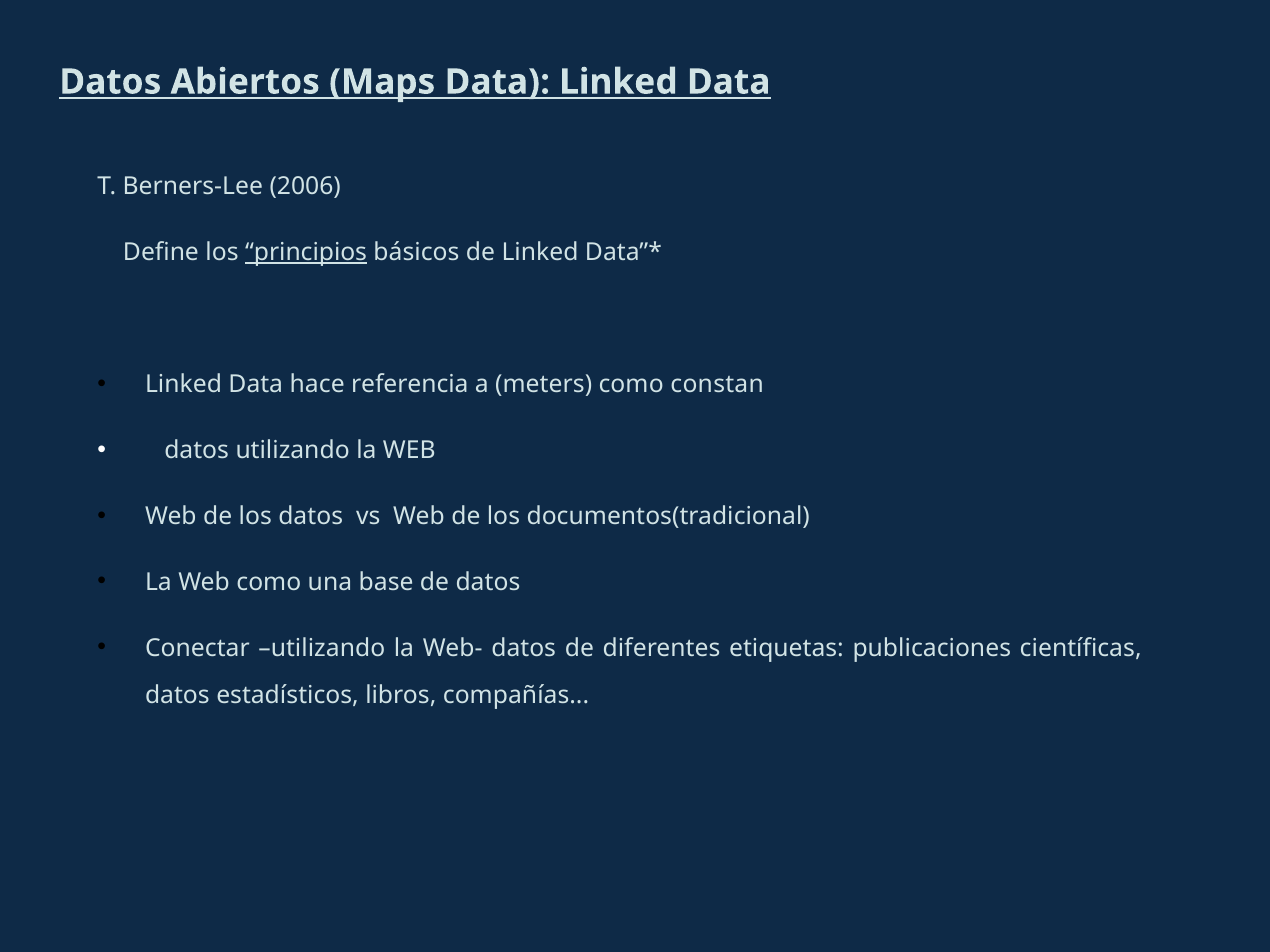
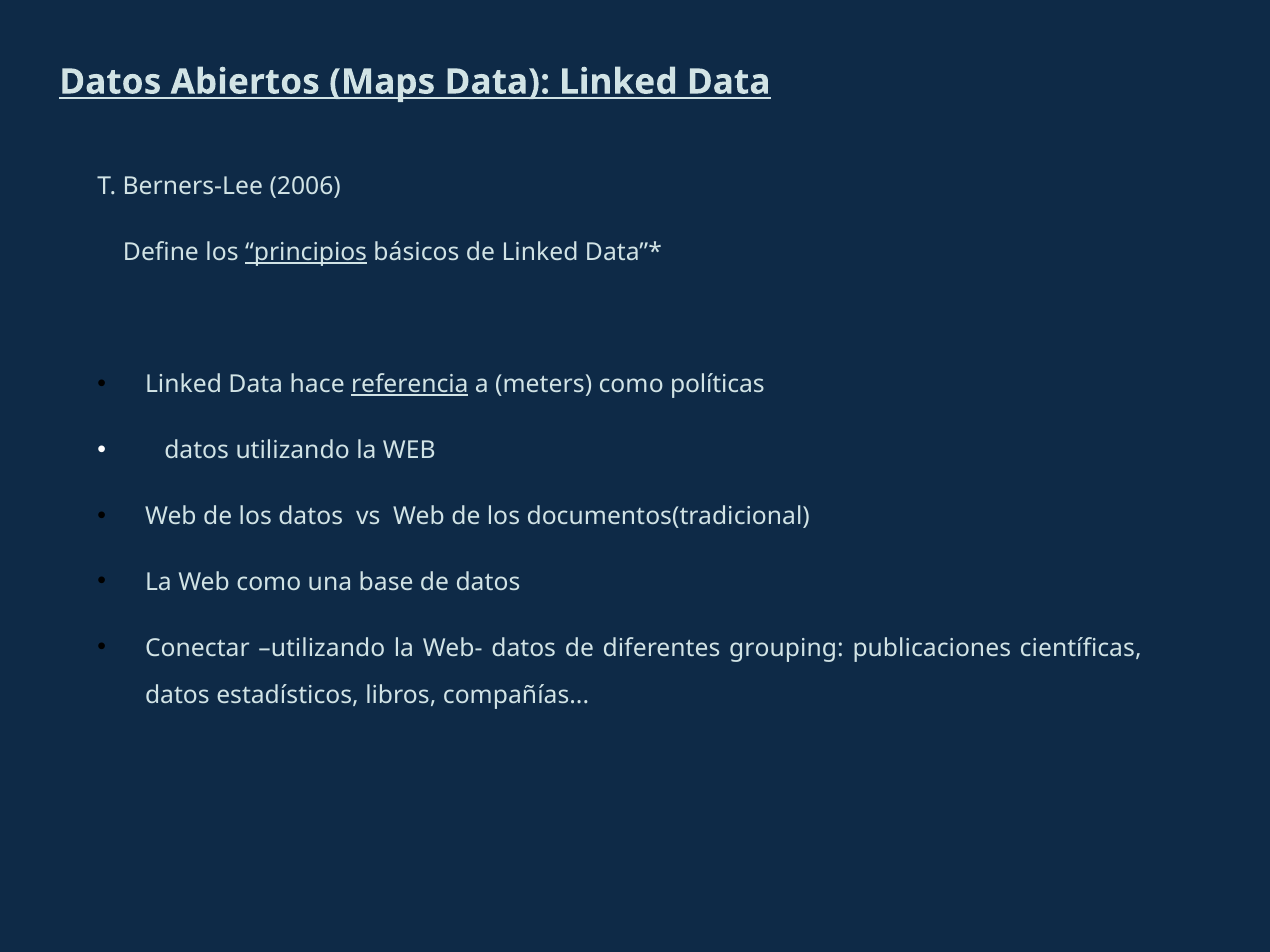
referencia underline: none -> present
constan: constan -> políticas
etiquetas: etiquetas -> grouping
